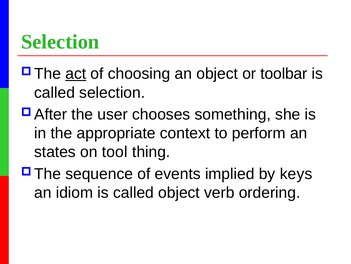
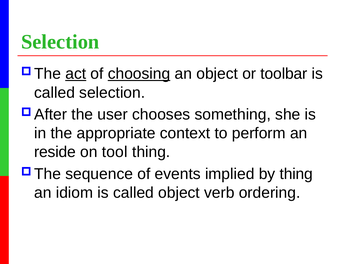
choosing underline: none -> present
states: states -> reside
by keys: keys -> thing
